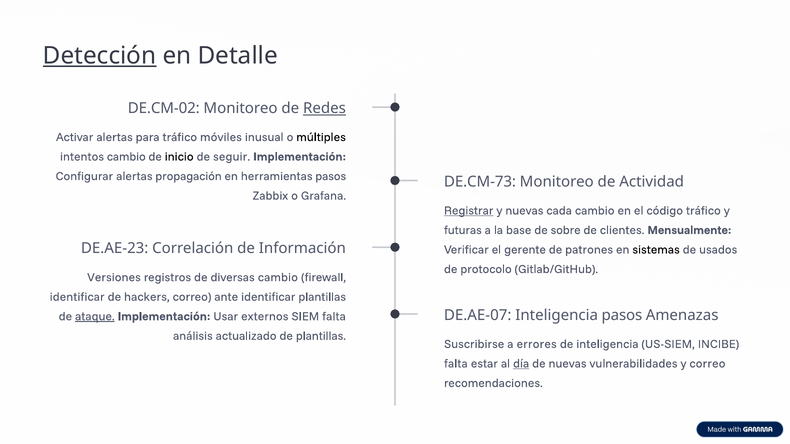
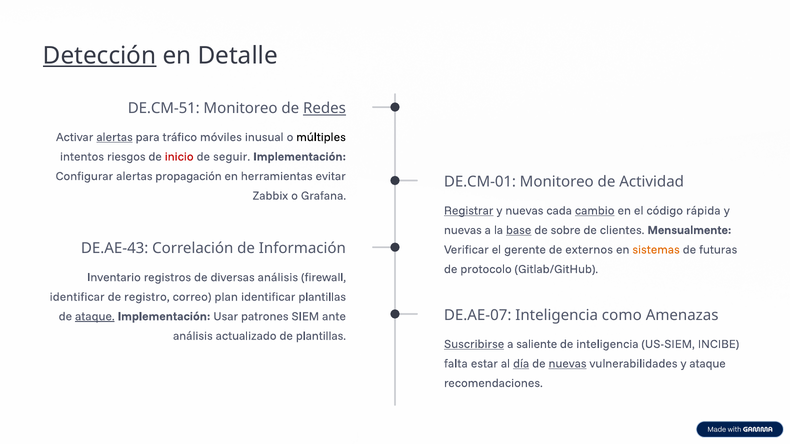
DE.CM-02: DE.CM-02 -> DE.CM-51
alertas at (115, 137) underline: none -> present
intentos cambio: cambio -> riesgos
inicio colour: black -> red
herramientas pasos: pasos -> evitar
DE.CM-73: DE.CM-73 -> DE.CM-01
cambio at (595, 211) underline: none -> present
código tráfico: tráfico -> rápida
futuras at (463, 230): futuras -> nuevas
base underline: none -> present
DE.AE-23: DE.AE-23 -> DE.AE-43
patrones: patrones -> externos
sistemas colour: black -> orange
usados: usados -> futuras
Versiones: Versiones -> Inventario
diversas cambio: cambio -> análisis
hackers: hackers -> registro
ante: ante -> plan
Inteligencia pasos: pasos -> como
externos: externos -> patrones
SIEM falta: falta -> ante
Suscribirse underline: none -> present
errores: errores -> saliente
nuevas at (568, 364) underline: none -> present
y correo: correo -> ataque
